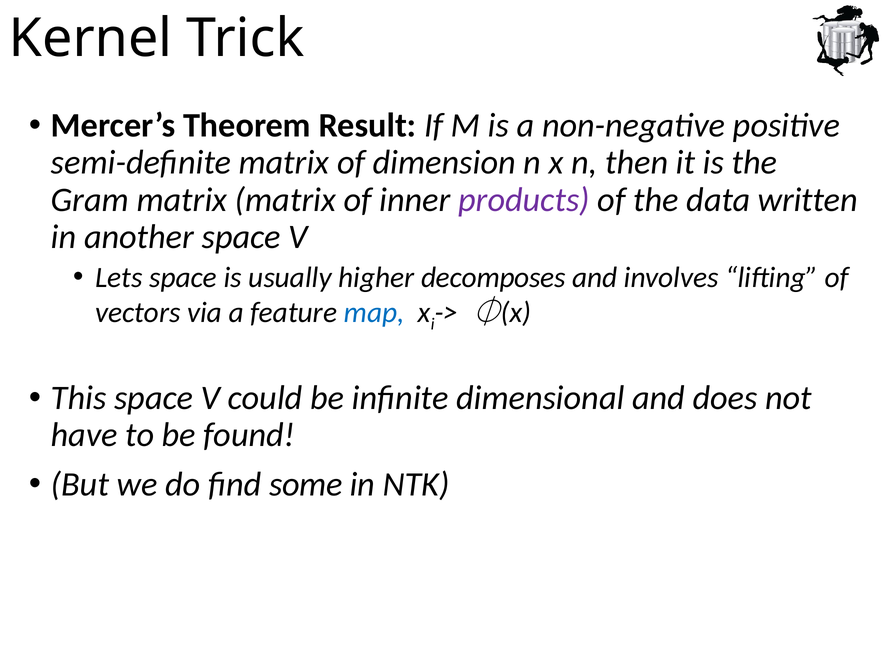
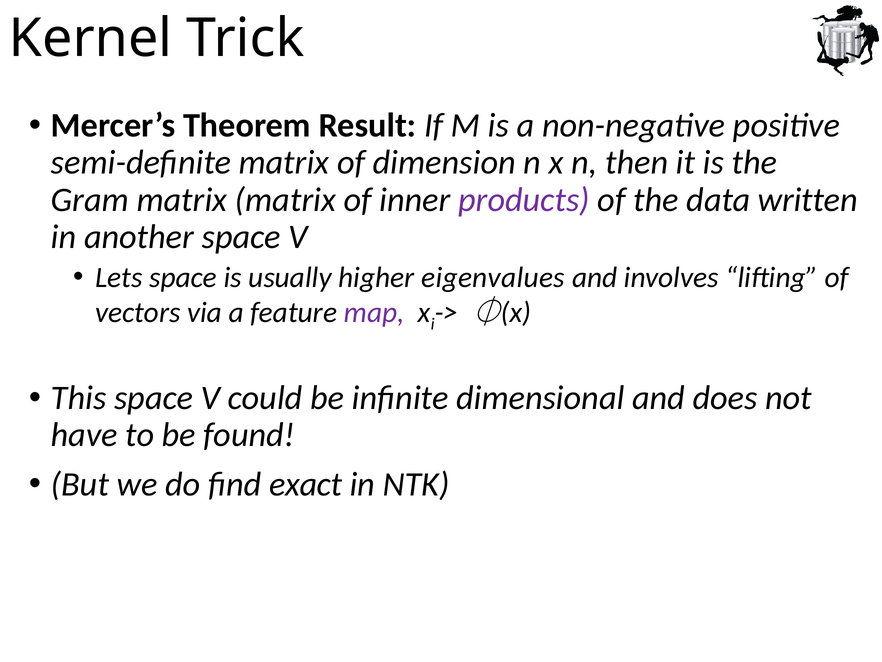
decomposes: decomposes -> eigenvalues
map colour: blue -> purple
some: some -> exact
